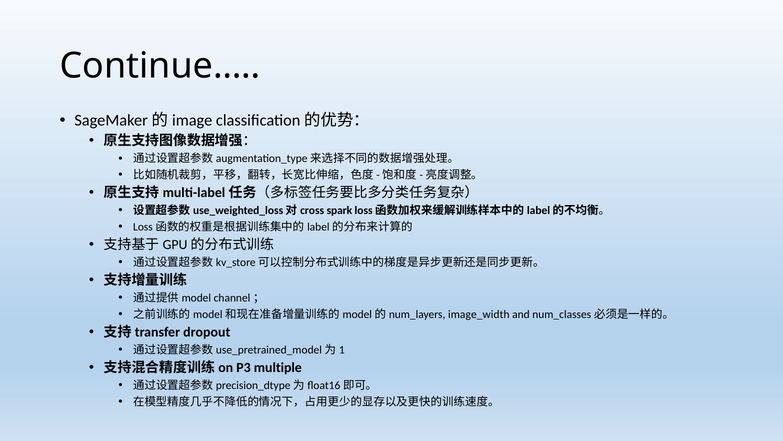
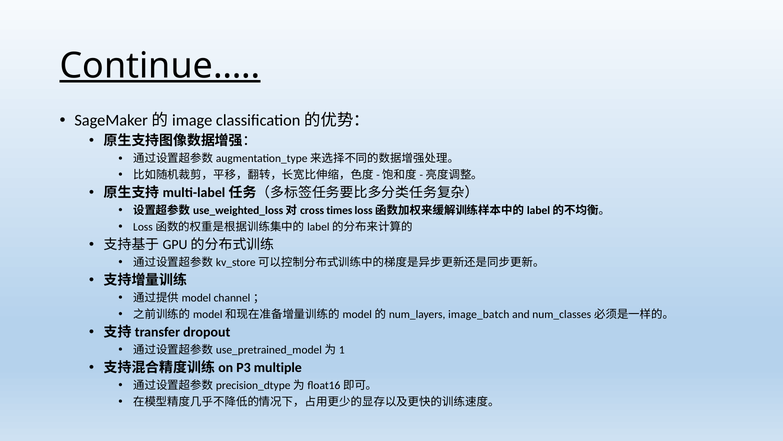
Continue… underline: none -> present
spark: spark -> times
image_width: image_width -> image_batch
